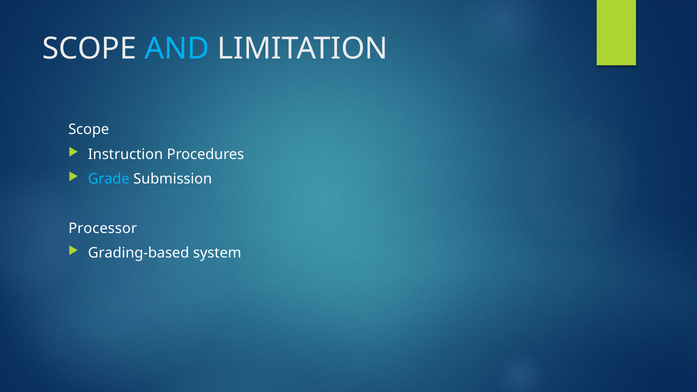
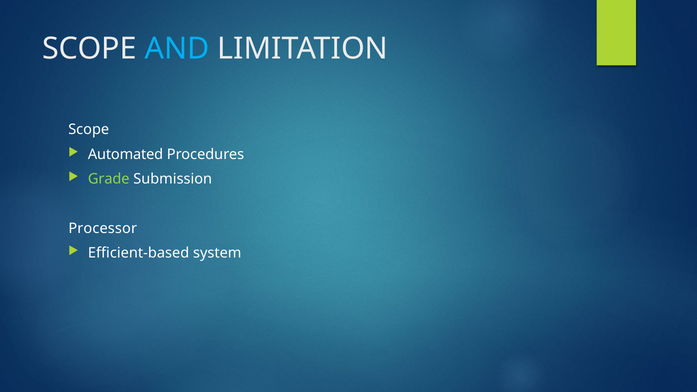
Instruction: Instruction -> Automated
Grade colour: light blue -> light green
Grading-based: Grading-based -> Efficient-based
